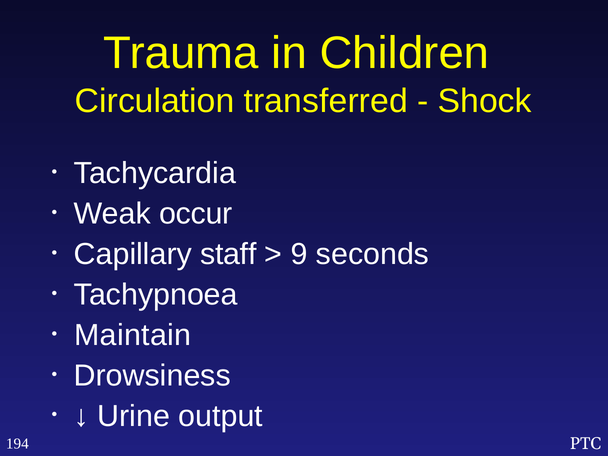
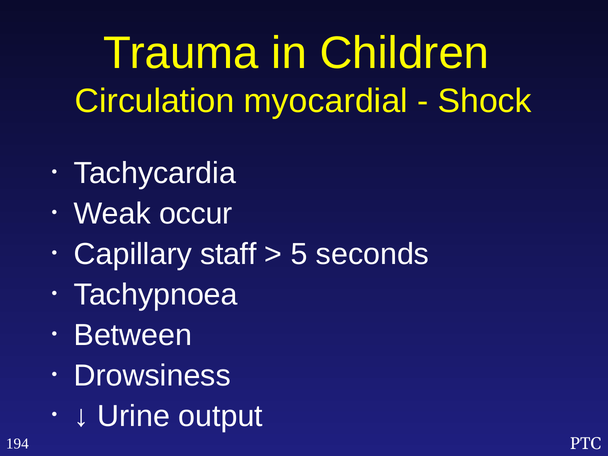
transferred: transferred -> myocardial
9: 9 -> 5
Maintain: Maintain -> Between
